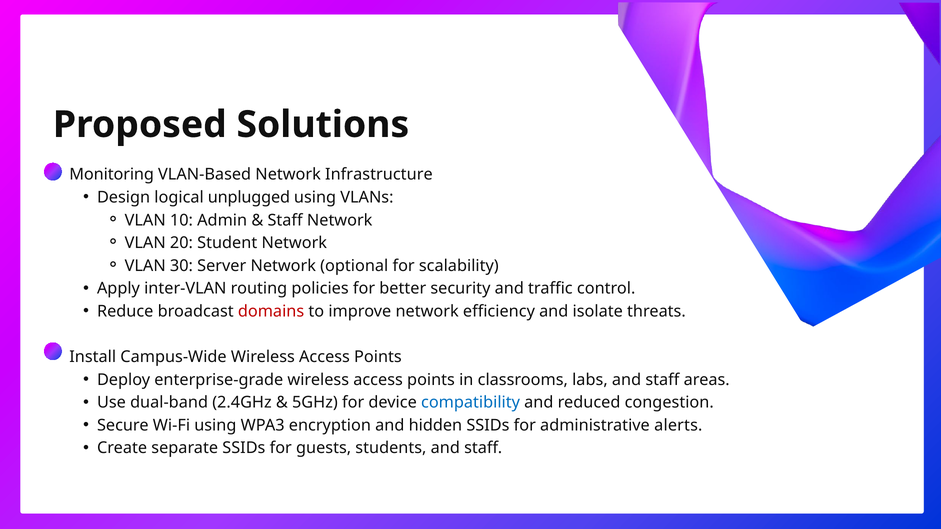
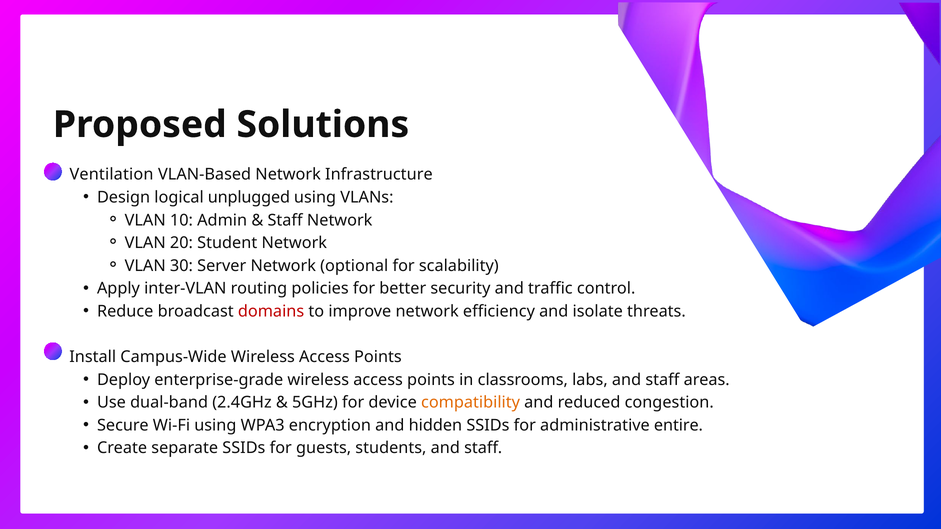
Monitoring: Monitoring -> Ventilation
compatibility colour: blue -> orange
alerts: alerts -> entire
